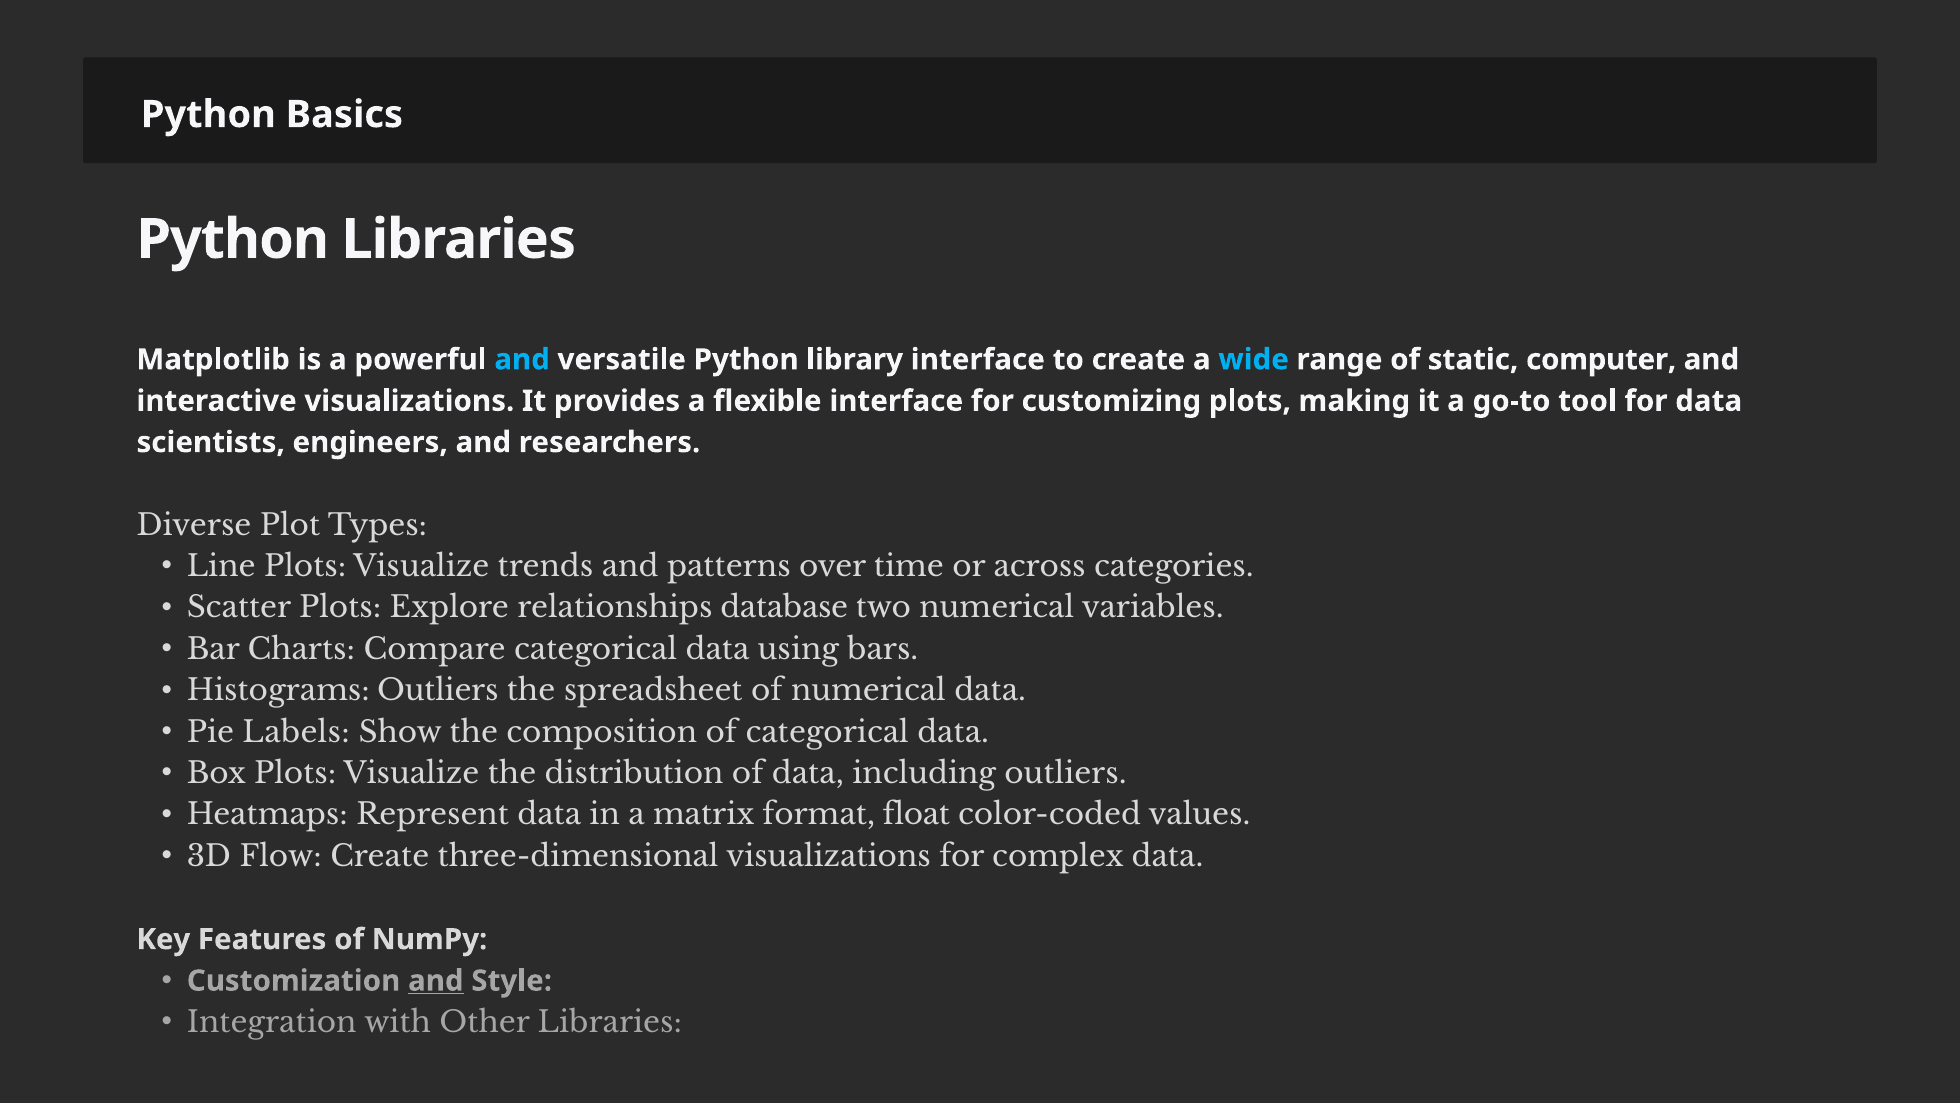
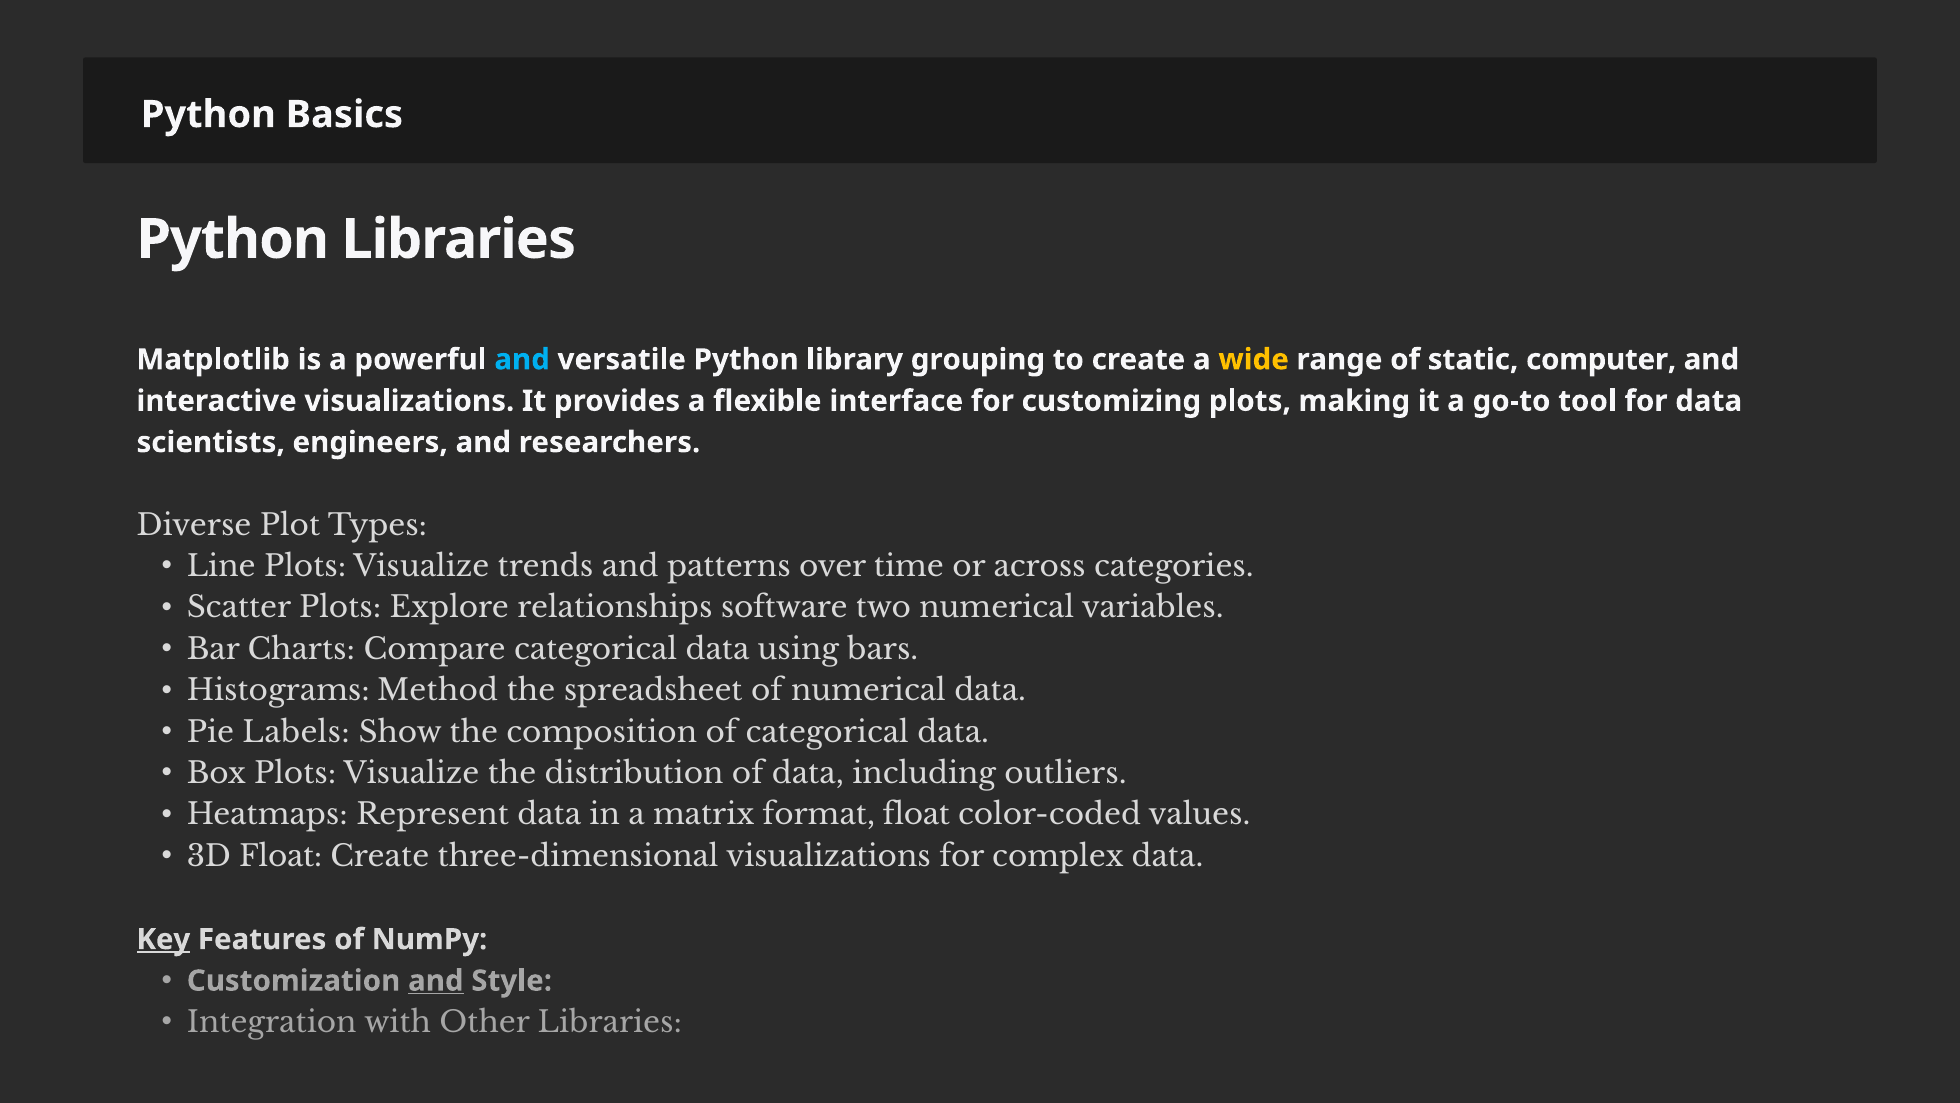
library interface: interface -> grouping
wide colour: light blue -> yellow
database: database -> software
Histograms Outliers: Outliers -> Method
3D Flow: Flow -> Float
Key underline: none -> present
